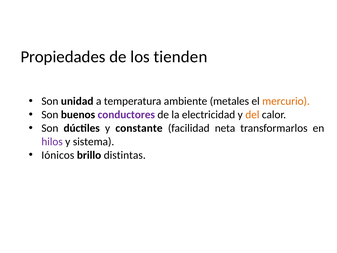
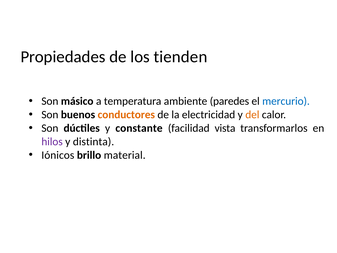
unidad: unidad -> másico
metales: metales -> paredes
mercurio colour: orange -> blue
conductores colour: purple -> orange
neta: neta -> vista
sistema: sistema -> distinta
distintas: distintas -> material
